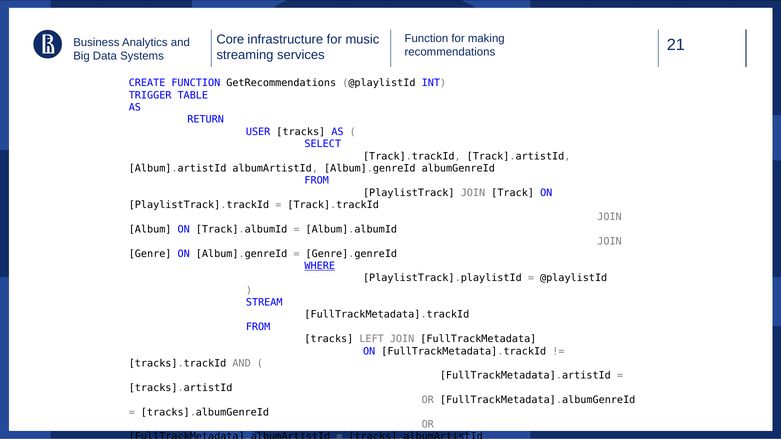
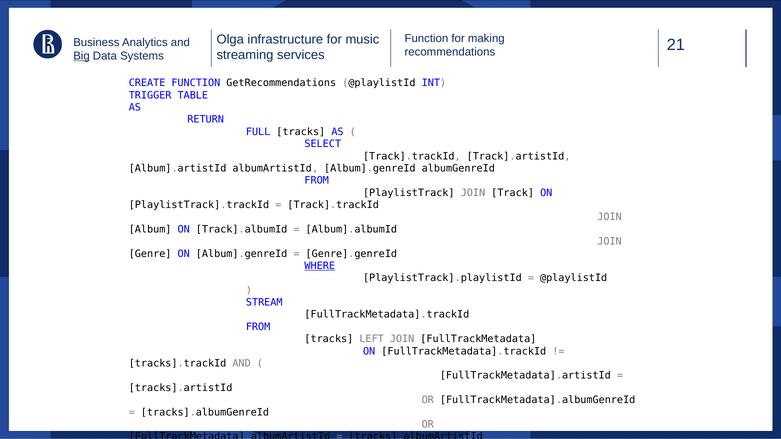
Core: Core -> Olga
Big underline: none -> present
USER: USER -> FULL
